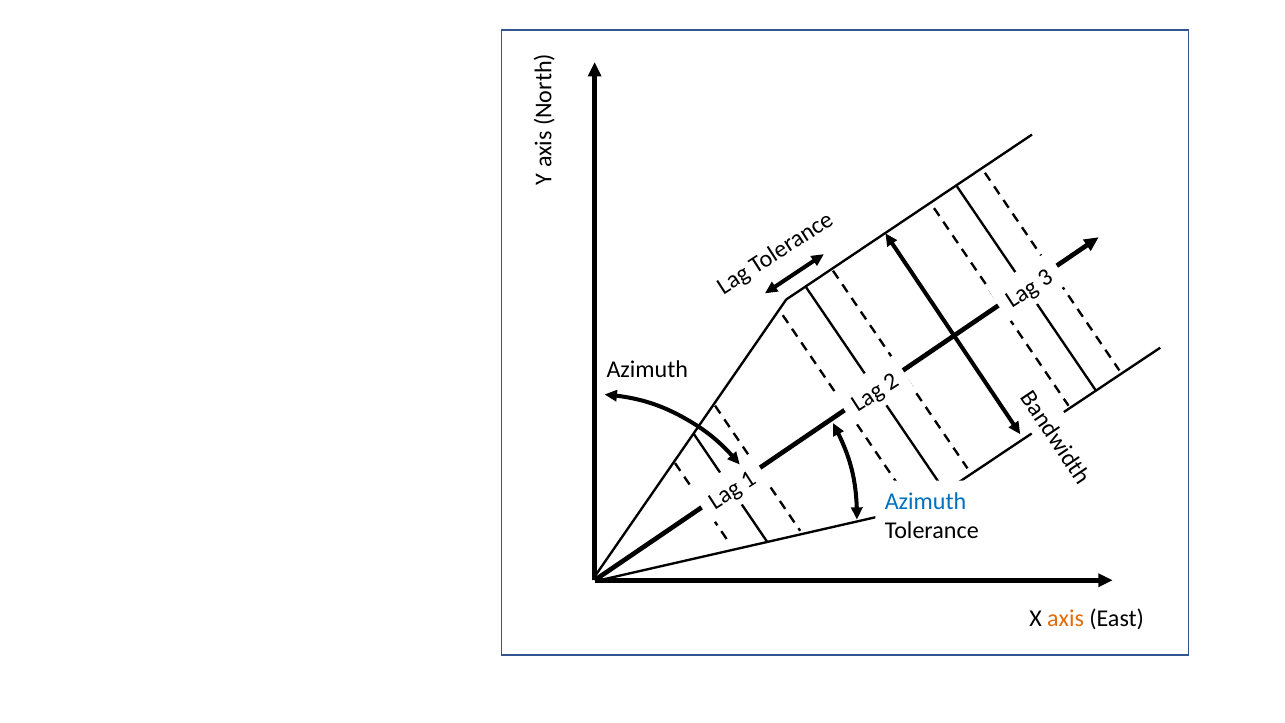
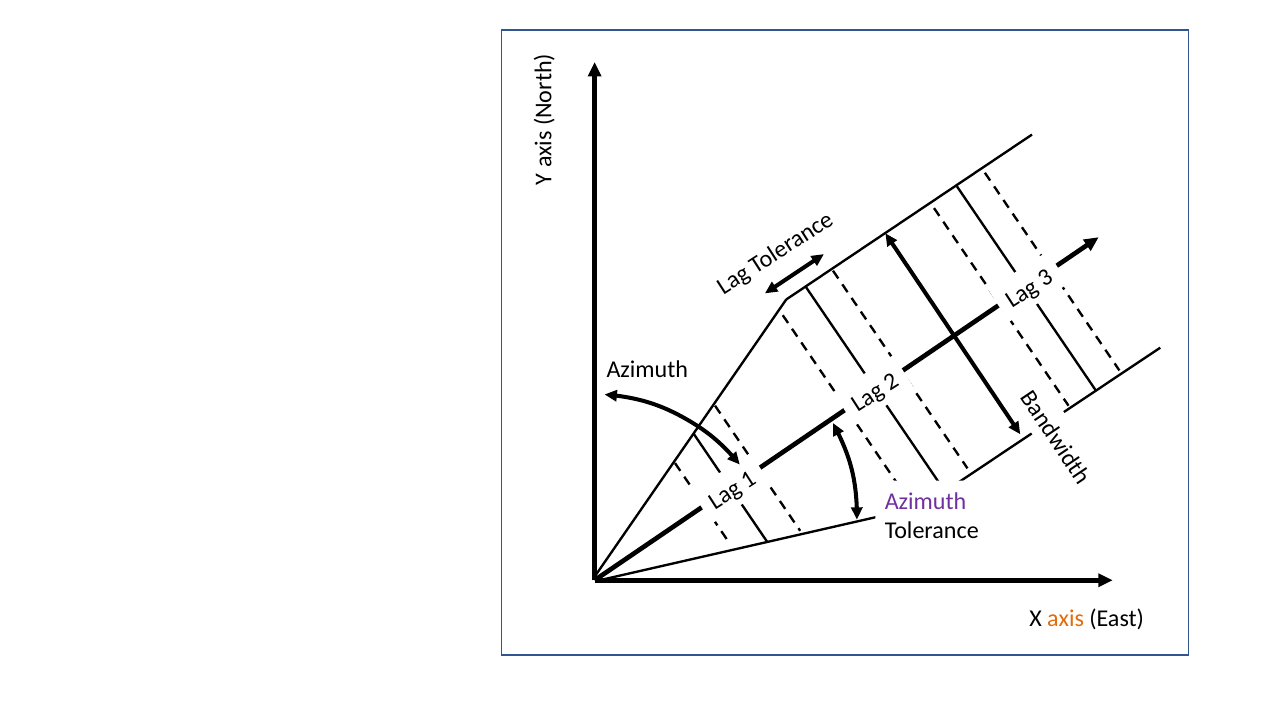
Azimuth at (926, 501) colour: blue -> purple
